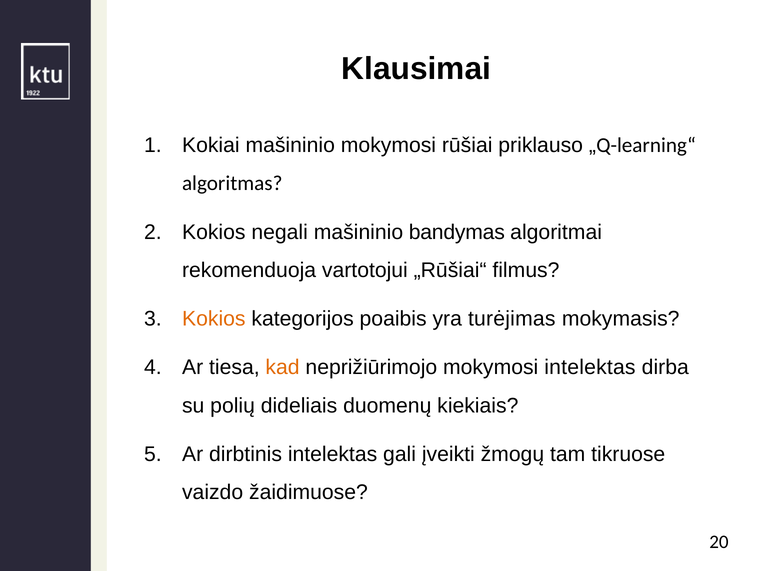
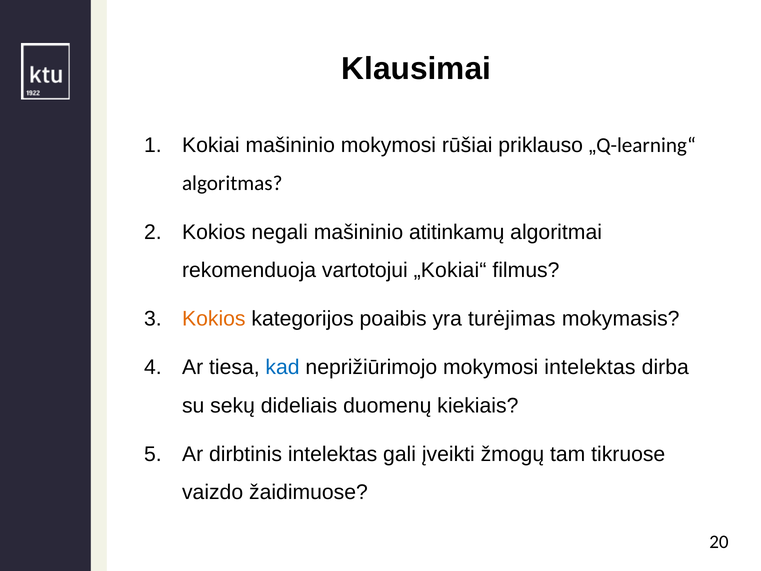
bandymas: bandymas -> atitinkamų
„Rūšiai“: „Rūšiai“ -> „Kokiai“
kad colour: orange -> blue
polių: polių -> sekų
